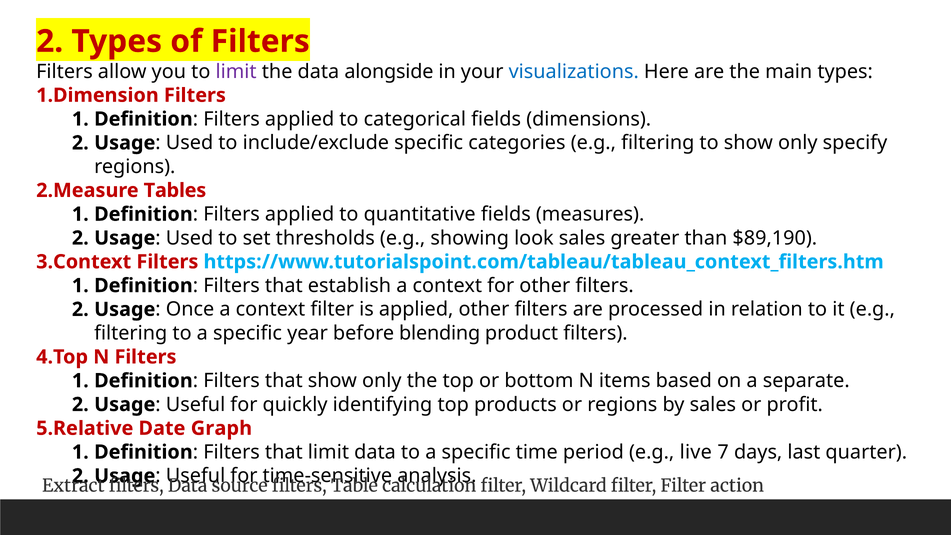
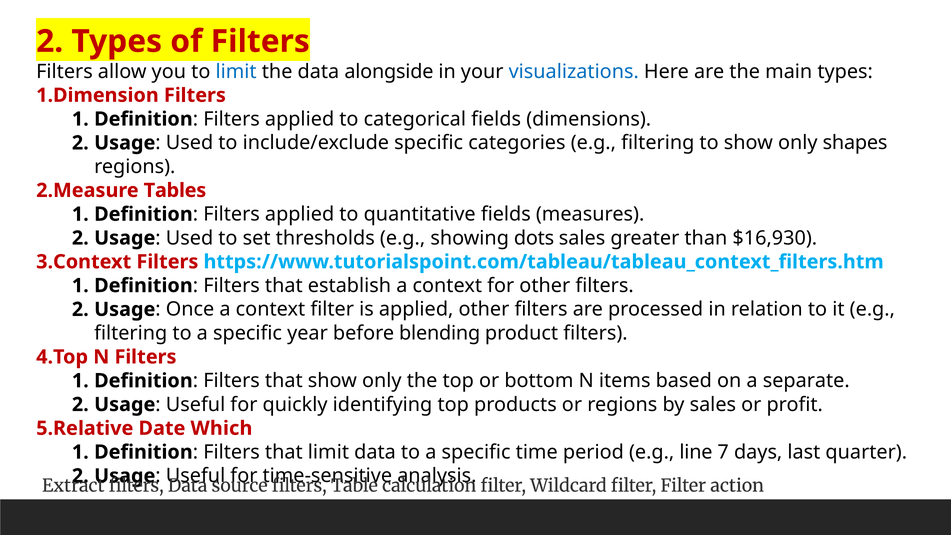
limit at (236, 71) colour: purple -> blue
specify: specify -> shapes
look: look -> dots
$89,190: $89,190 -> $16,930
Graph: Graph -> Which
live: live -> line
